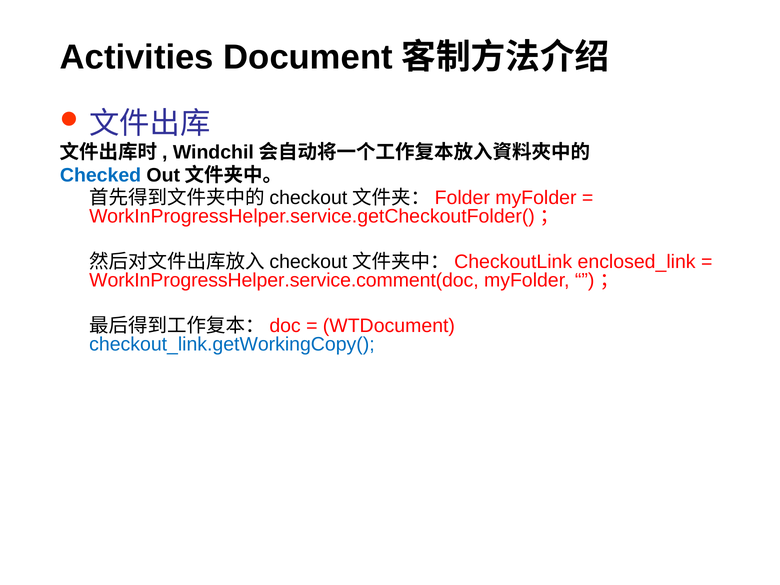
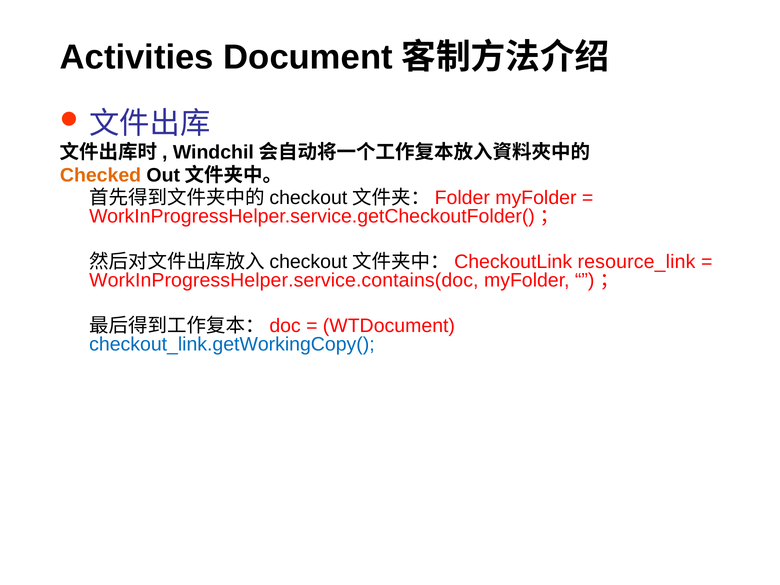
Checked colour: blue -> orange
enclosed_link: enclosed_link -> resource_link
WorkInProgressHelper.service.comment(doc: WorkInProgressHelper.service.comment(doc -> WorkInProgressHelper.service.contains(doc
